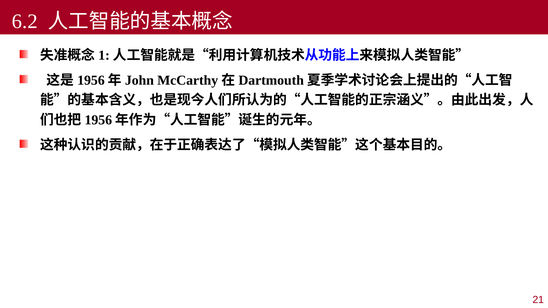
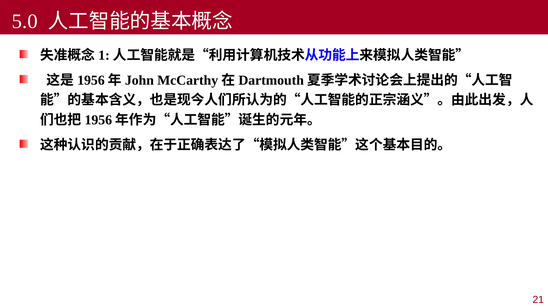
6.2: 6.2 -> 5.0
